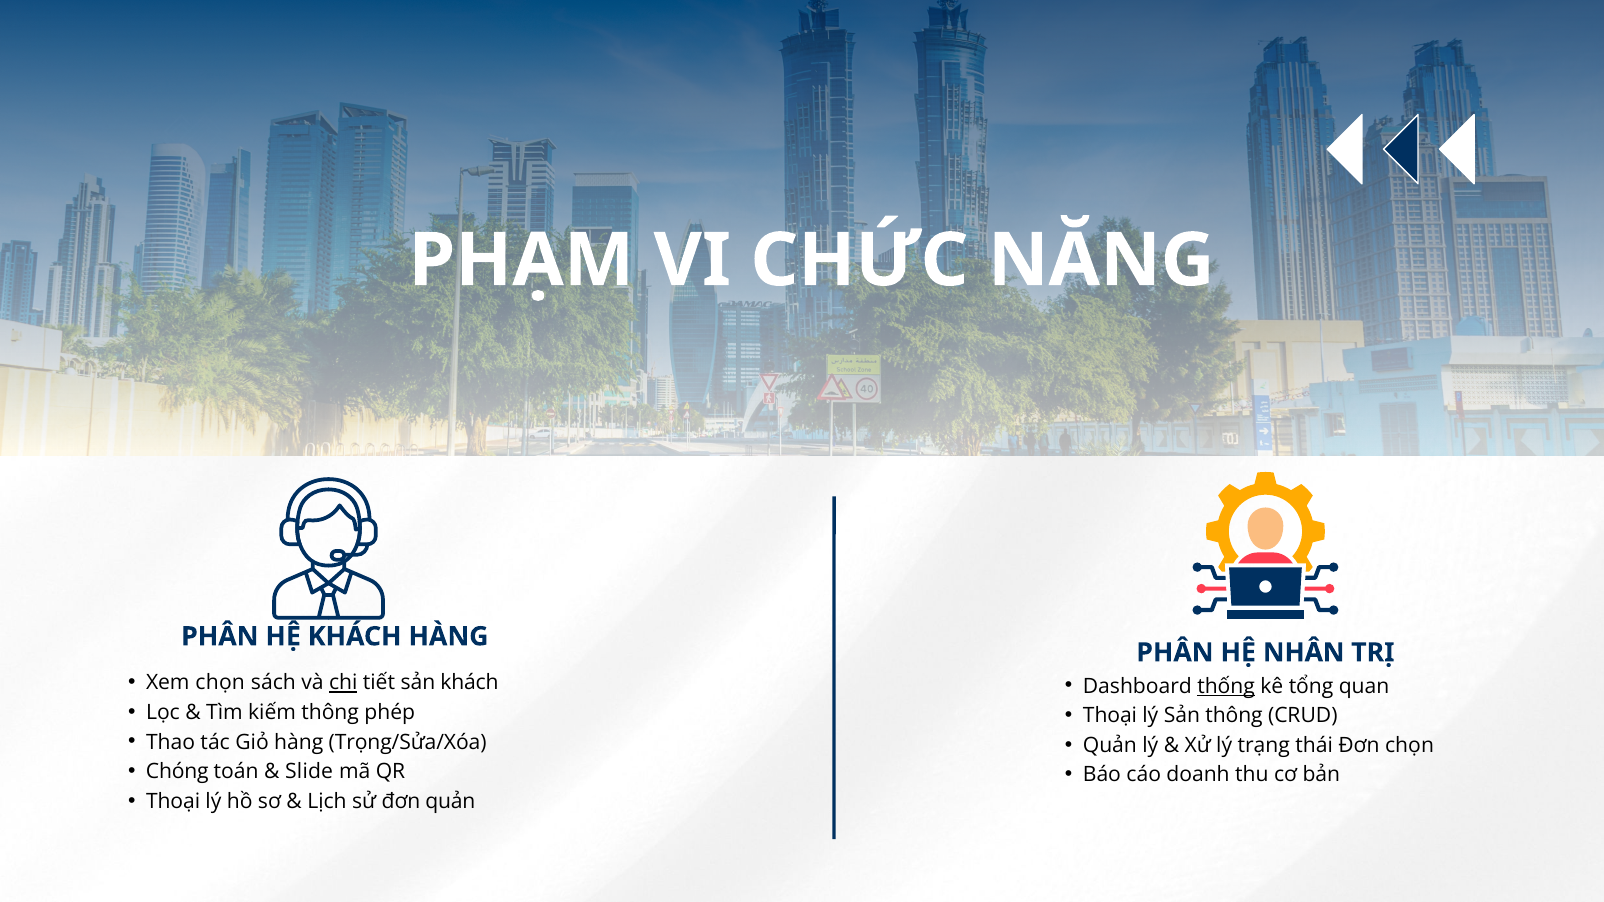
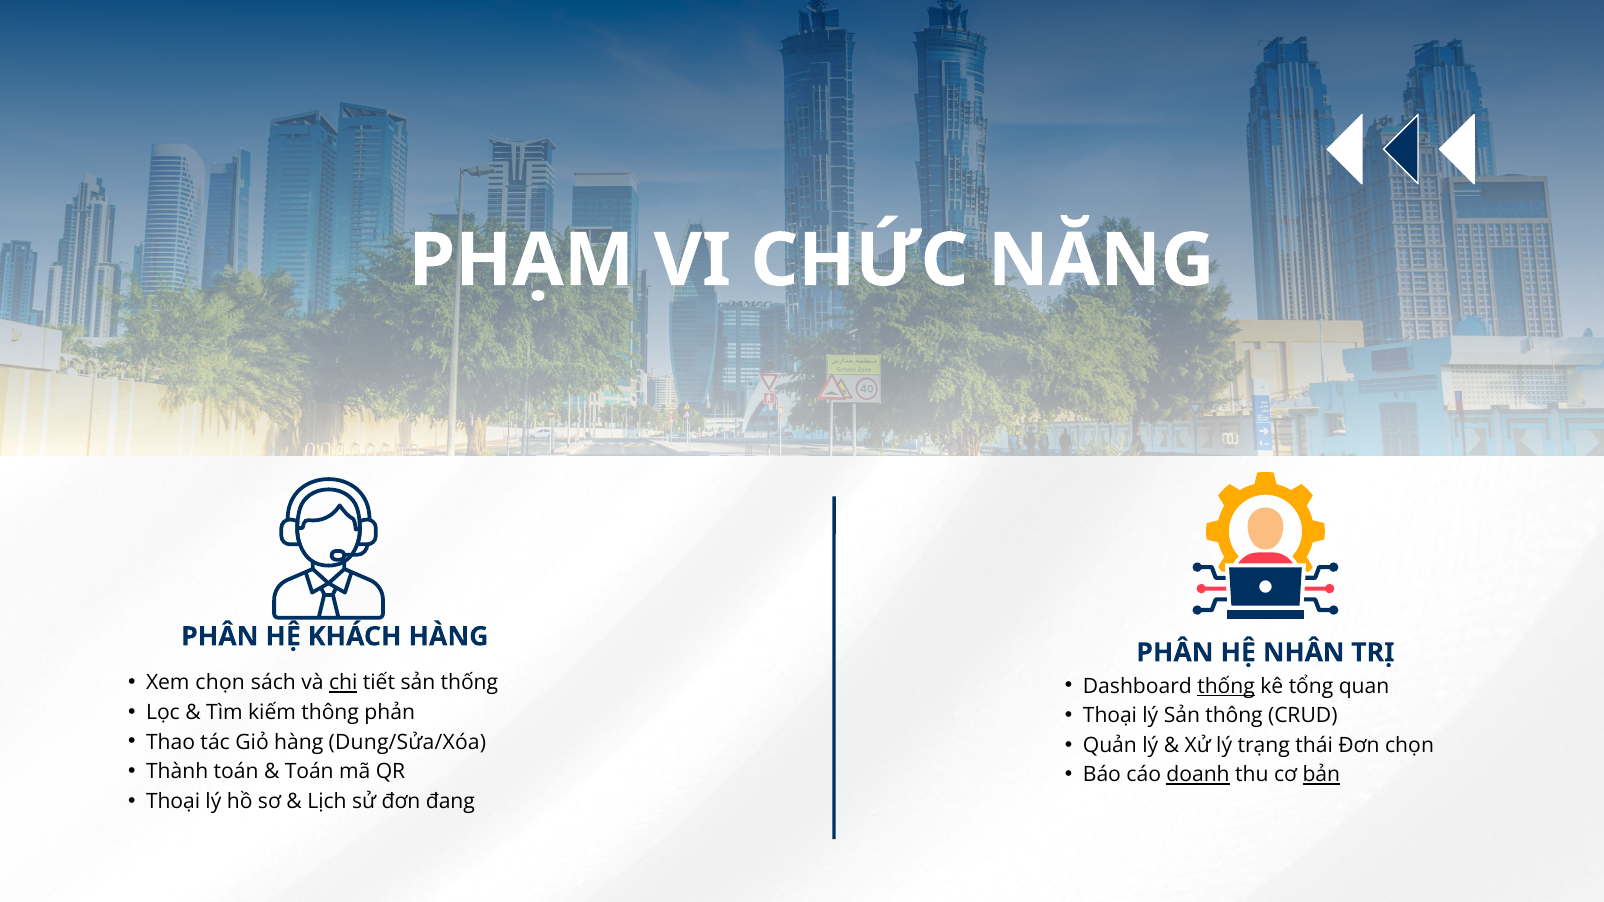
sản khách: khách -> thống
phép: phép -> phản
Trọng/Sửa/Xóa: Trọng/Sửa/Xóa -> Dung/Sửa/Xóa
Chóng: Chóng -> Thành
Slide at (309, 772): Slide -> Toán
doanh underline: none -> present
bản underline: none -> present
đơn quản: quản -> đang
